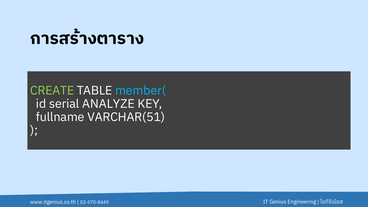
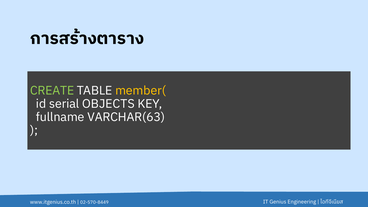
member( colour: light blue -> yellow
ANALYZE: ANALYZE -> OBJECTS
VARCHAR(51: VARCHAR(51 -> VARCHAR(63
